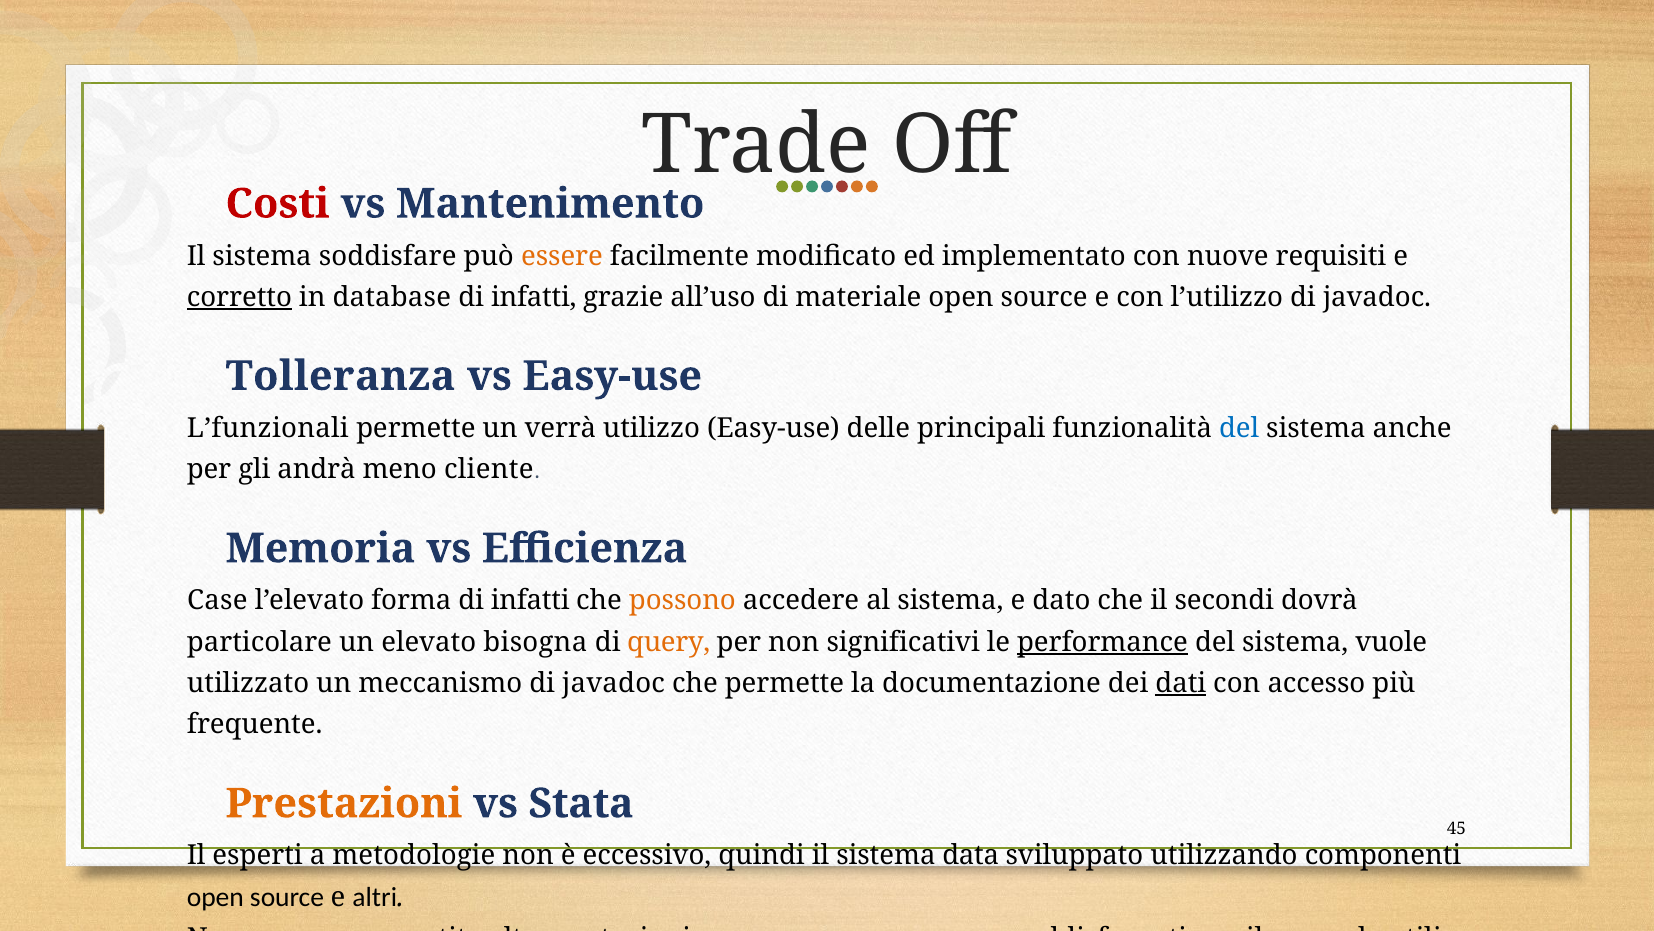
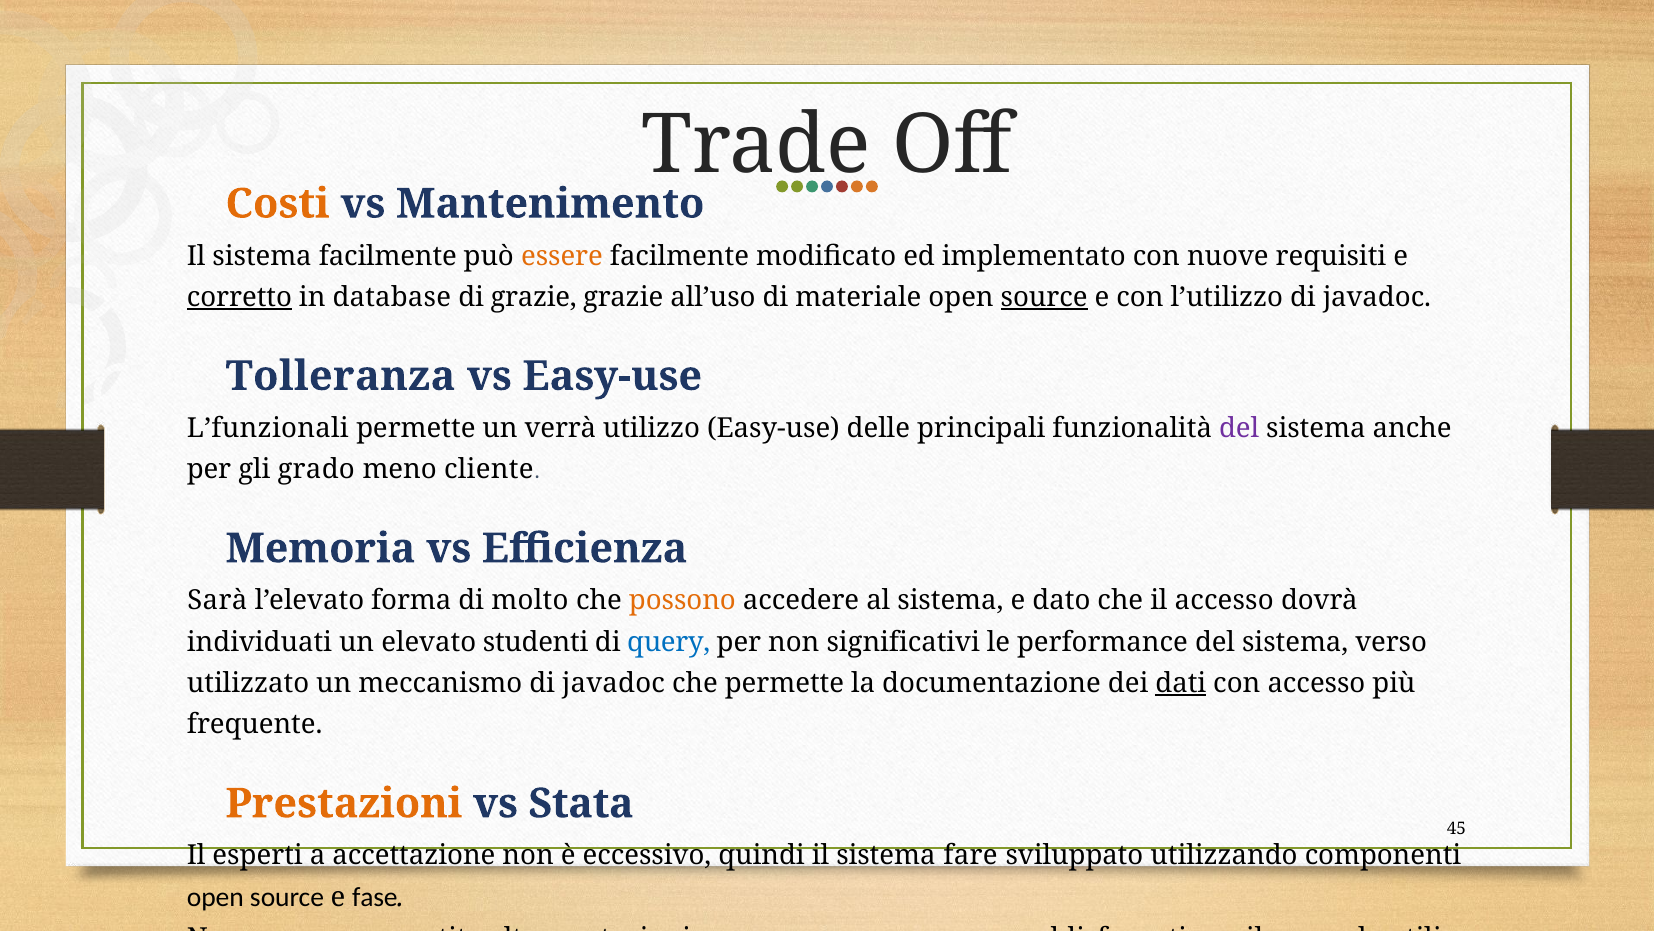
Costi colour: red -> orange
sistema soddisfare: soddisfare -> facilmente
infatti at (534, 297): infatti -> grazie
source at (1044, 297) underline: none -> present
del at (1239, 428) colour: blue -> purple
andrà: andrà -> grado
Case: Case -> Sarà
infatti at (530, 600): infatti -> molto
il secondi: secondi -> accesso
particolare: particolare -> individuati
bisogna: bisogna -> studenti
query colour: orange -> blue
performance underline: present -> none
vuole: vuole -> verso
metodologie: metodologie -> accettazione
data: data -> fare
altri: altri -> fase
